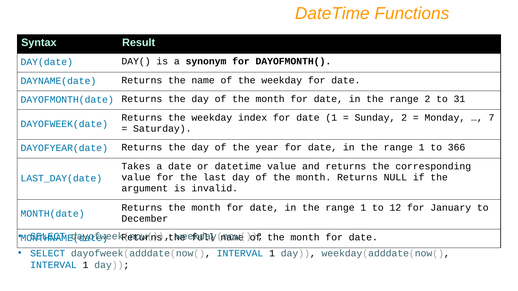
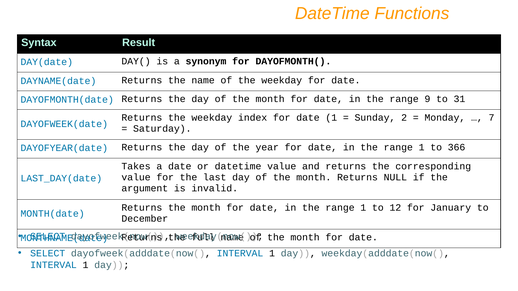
range 2: 2 -> 9
